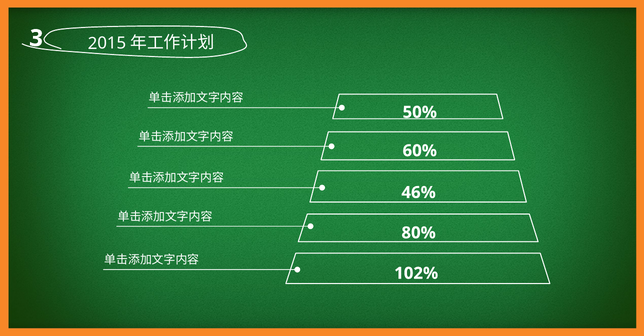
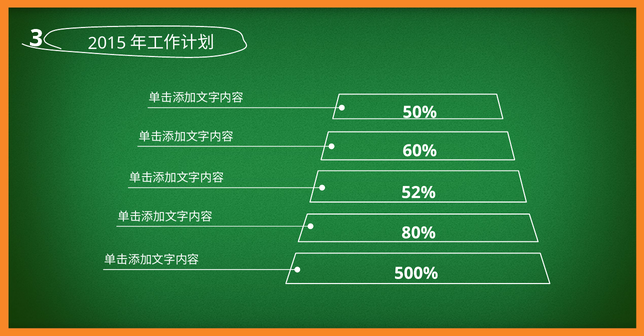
46%: 46% -> 52%
102%: 102% -> 500%
